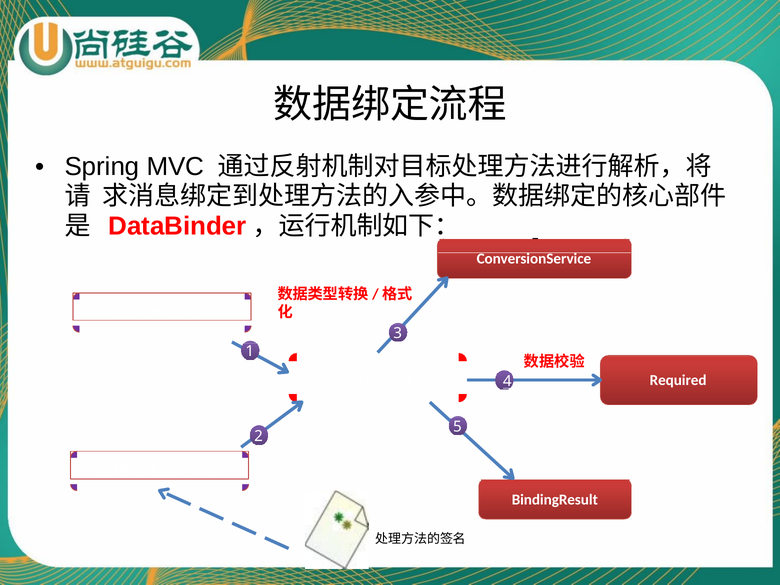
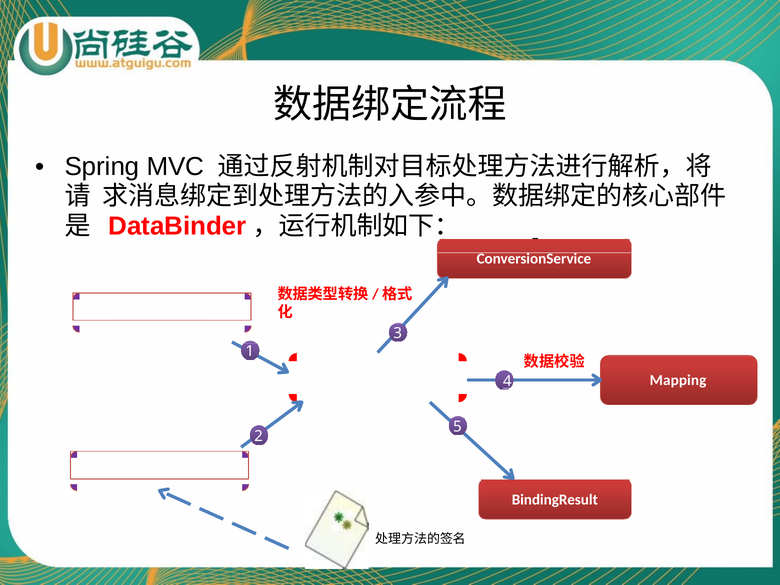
Required: Required -> Mapping
